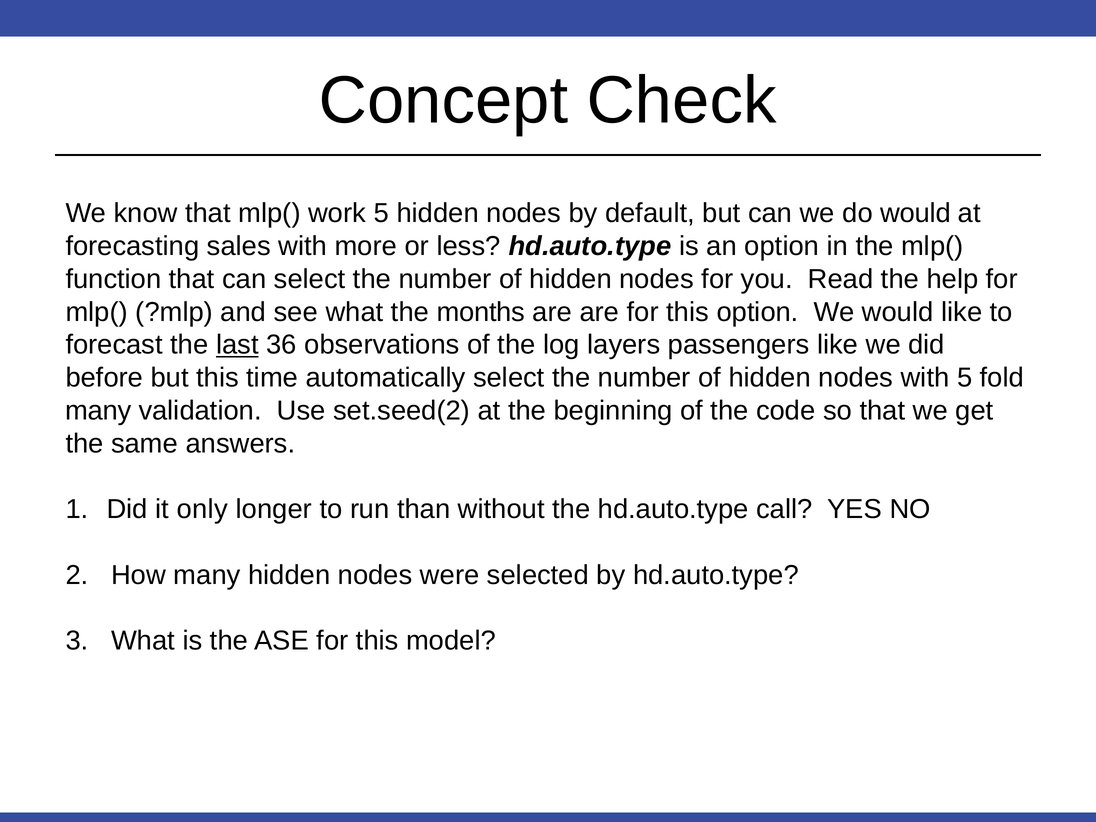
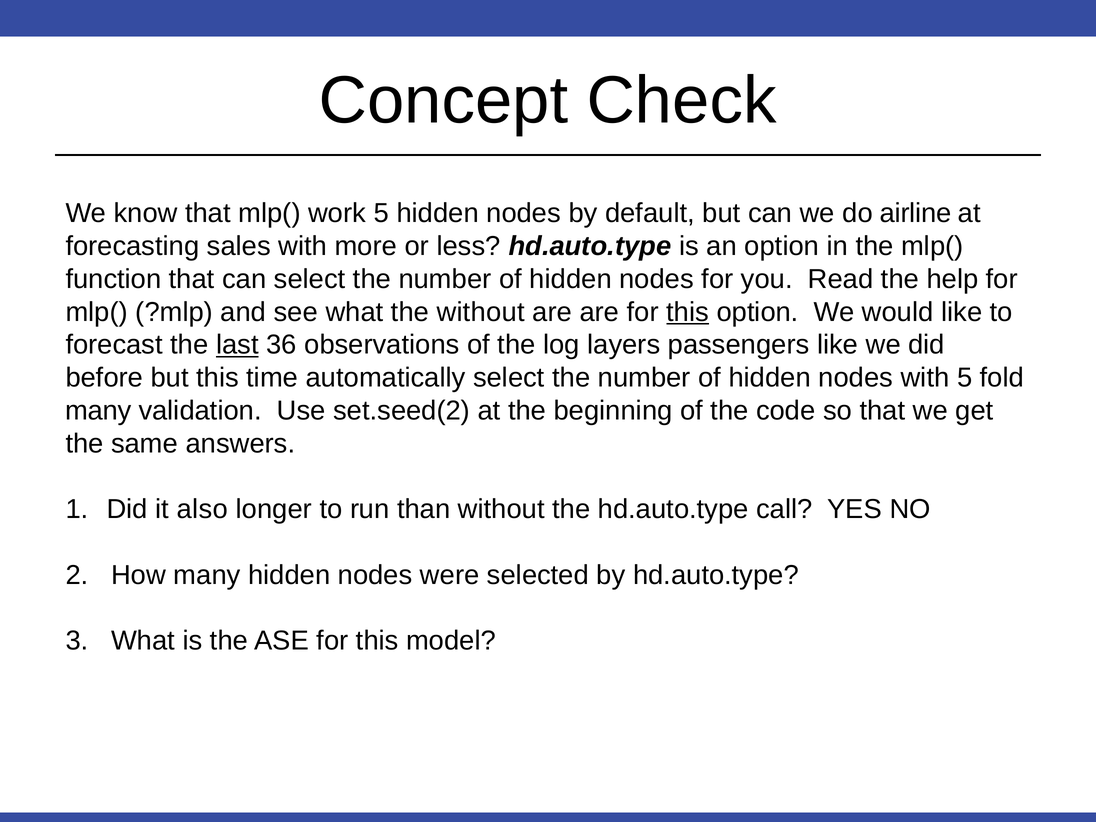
do would: would -> airline
the months: months -> without
this at (688, 312) underline: none -> present
only: only -> also
